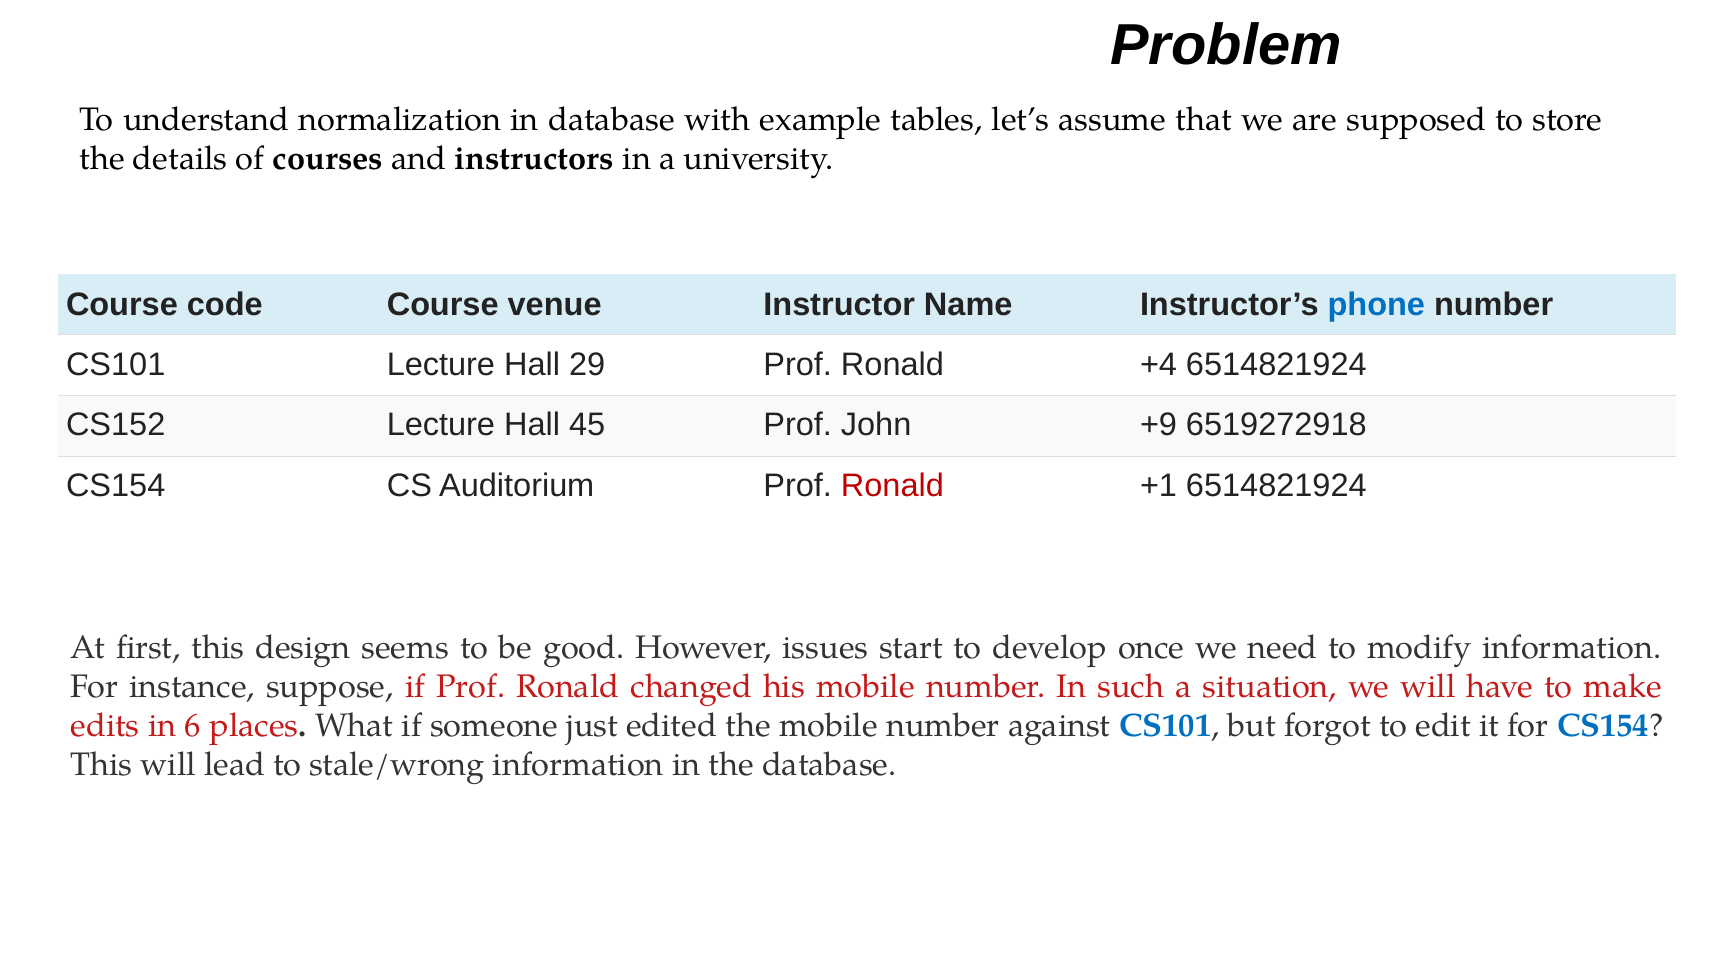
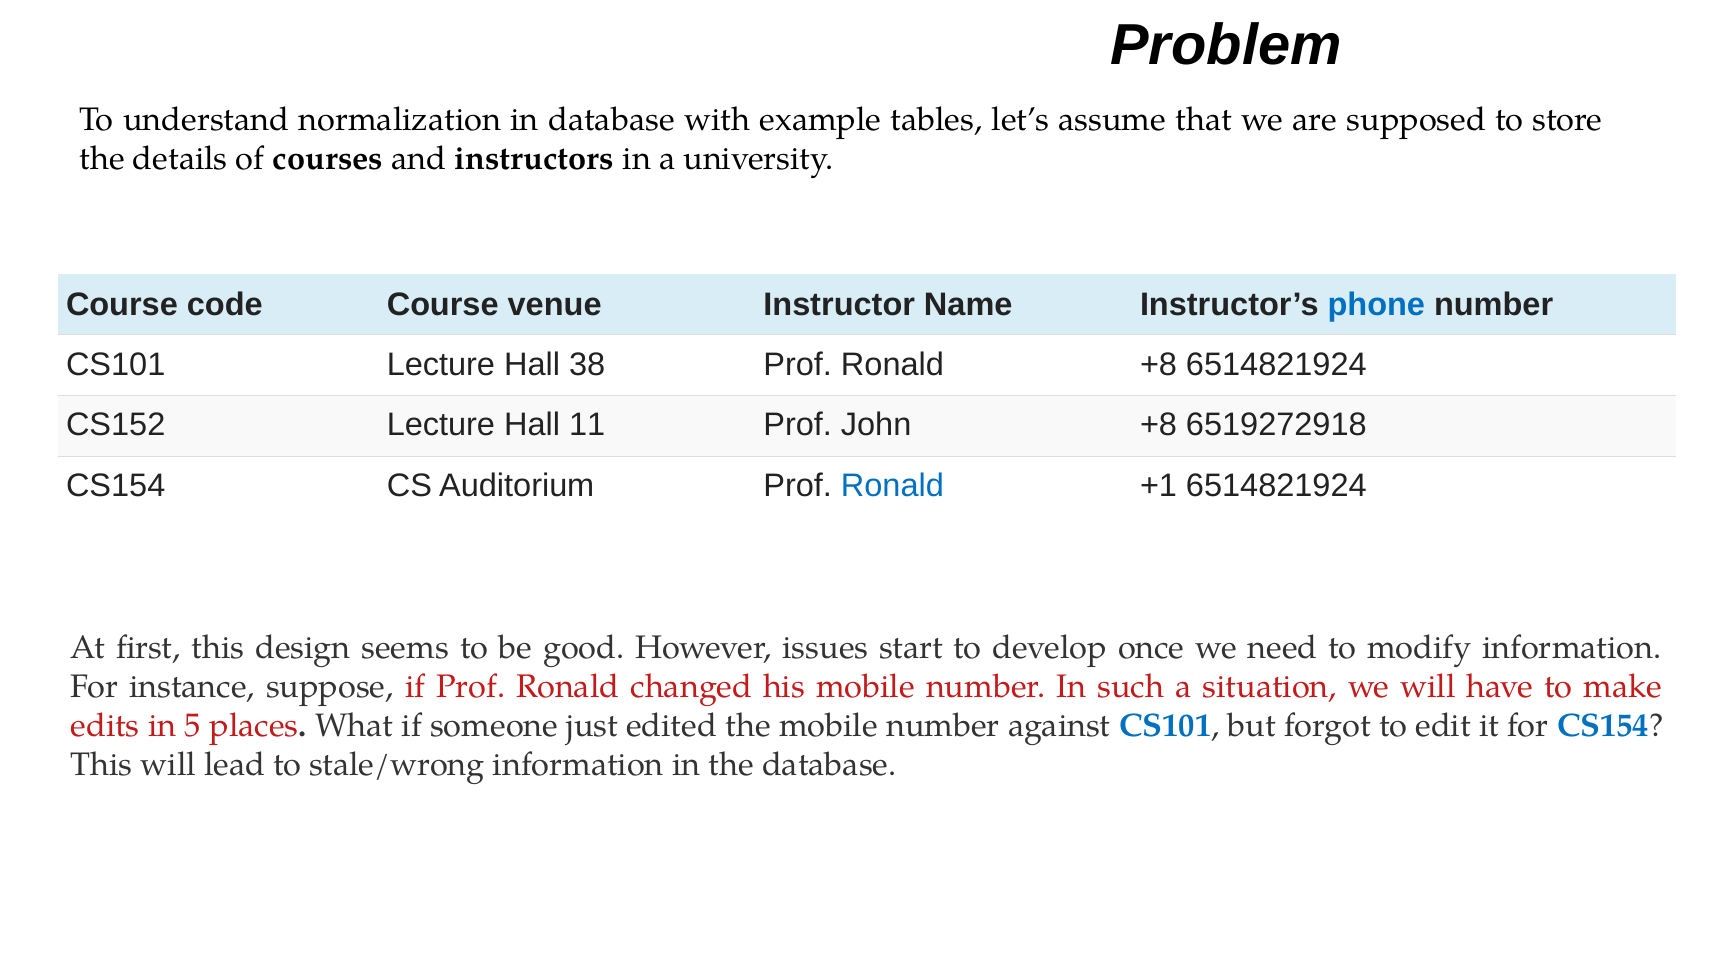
29: 29 -> 38
Ronald +4: +4 -> +8
45: 45 -> 11
John +9: +9 -> +8
Ronald at (892, 486) colour: red -> blue
6: 6 -> 5
